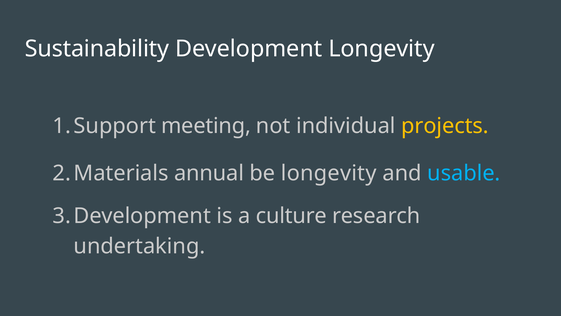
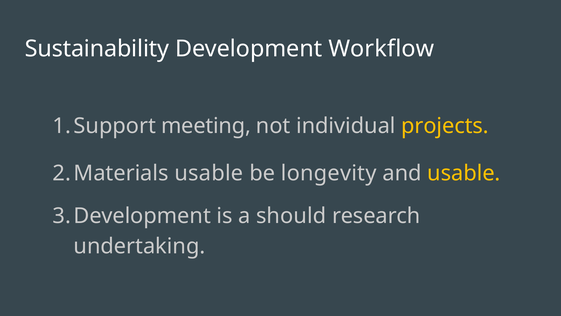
Development Longevity: Longevity -> Workflow
annual at (209, 173): annual -> usable
usable at (464, 173) colour: light blue -> yellow
culture: culture -> should
